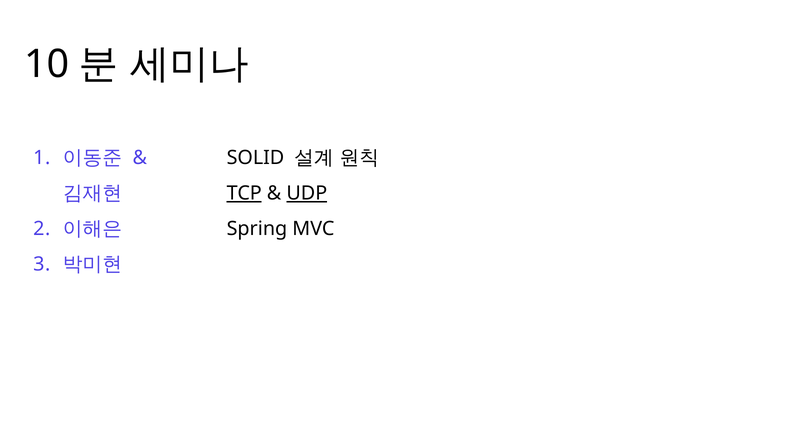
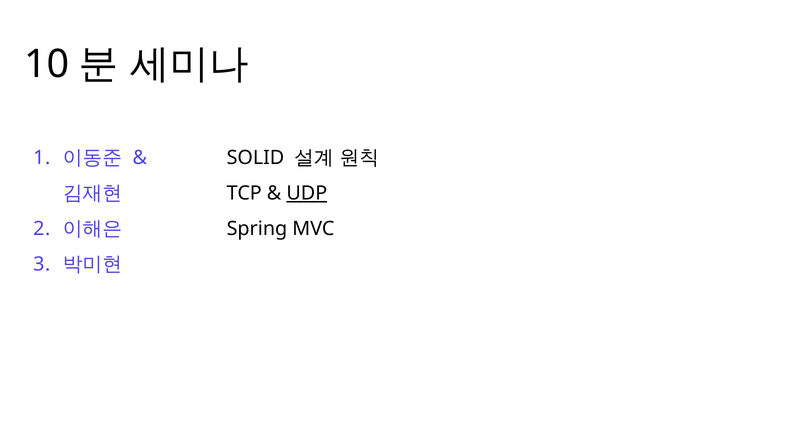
TCP underline: present -> none
